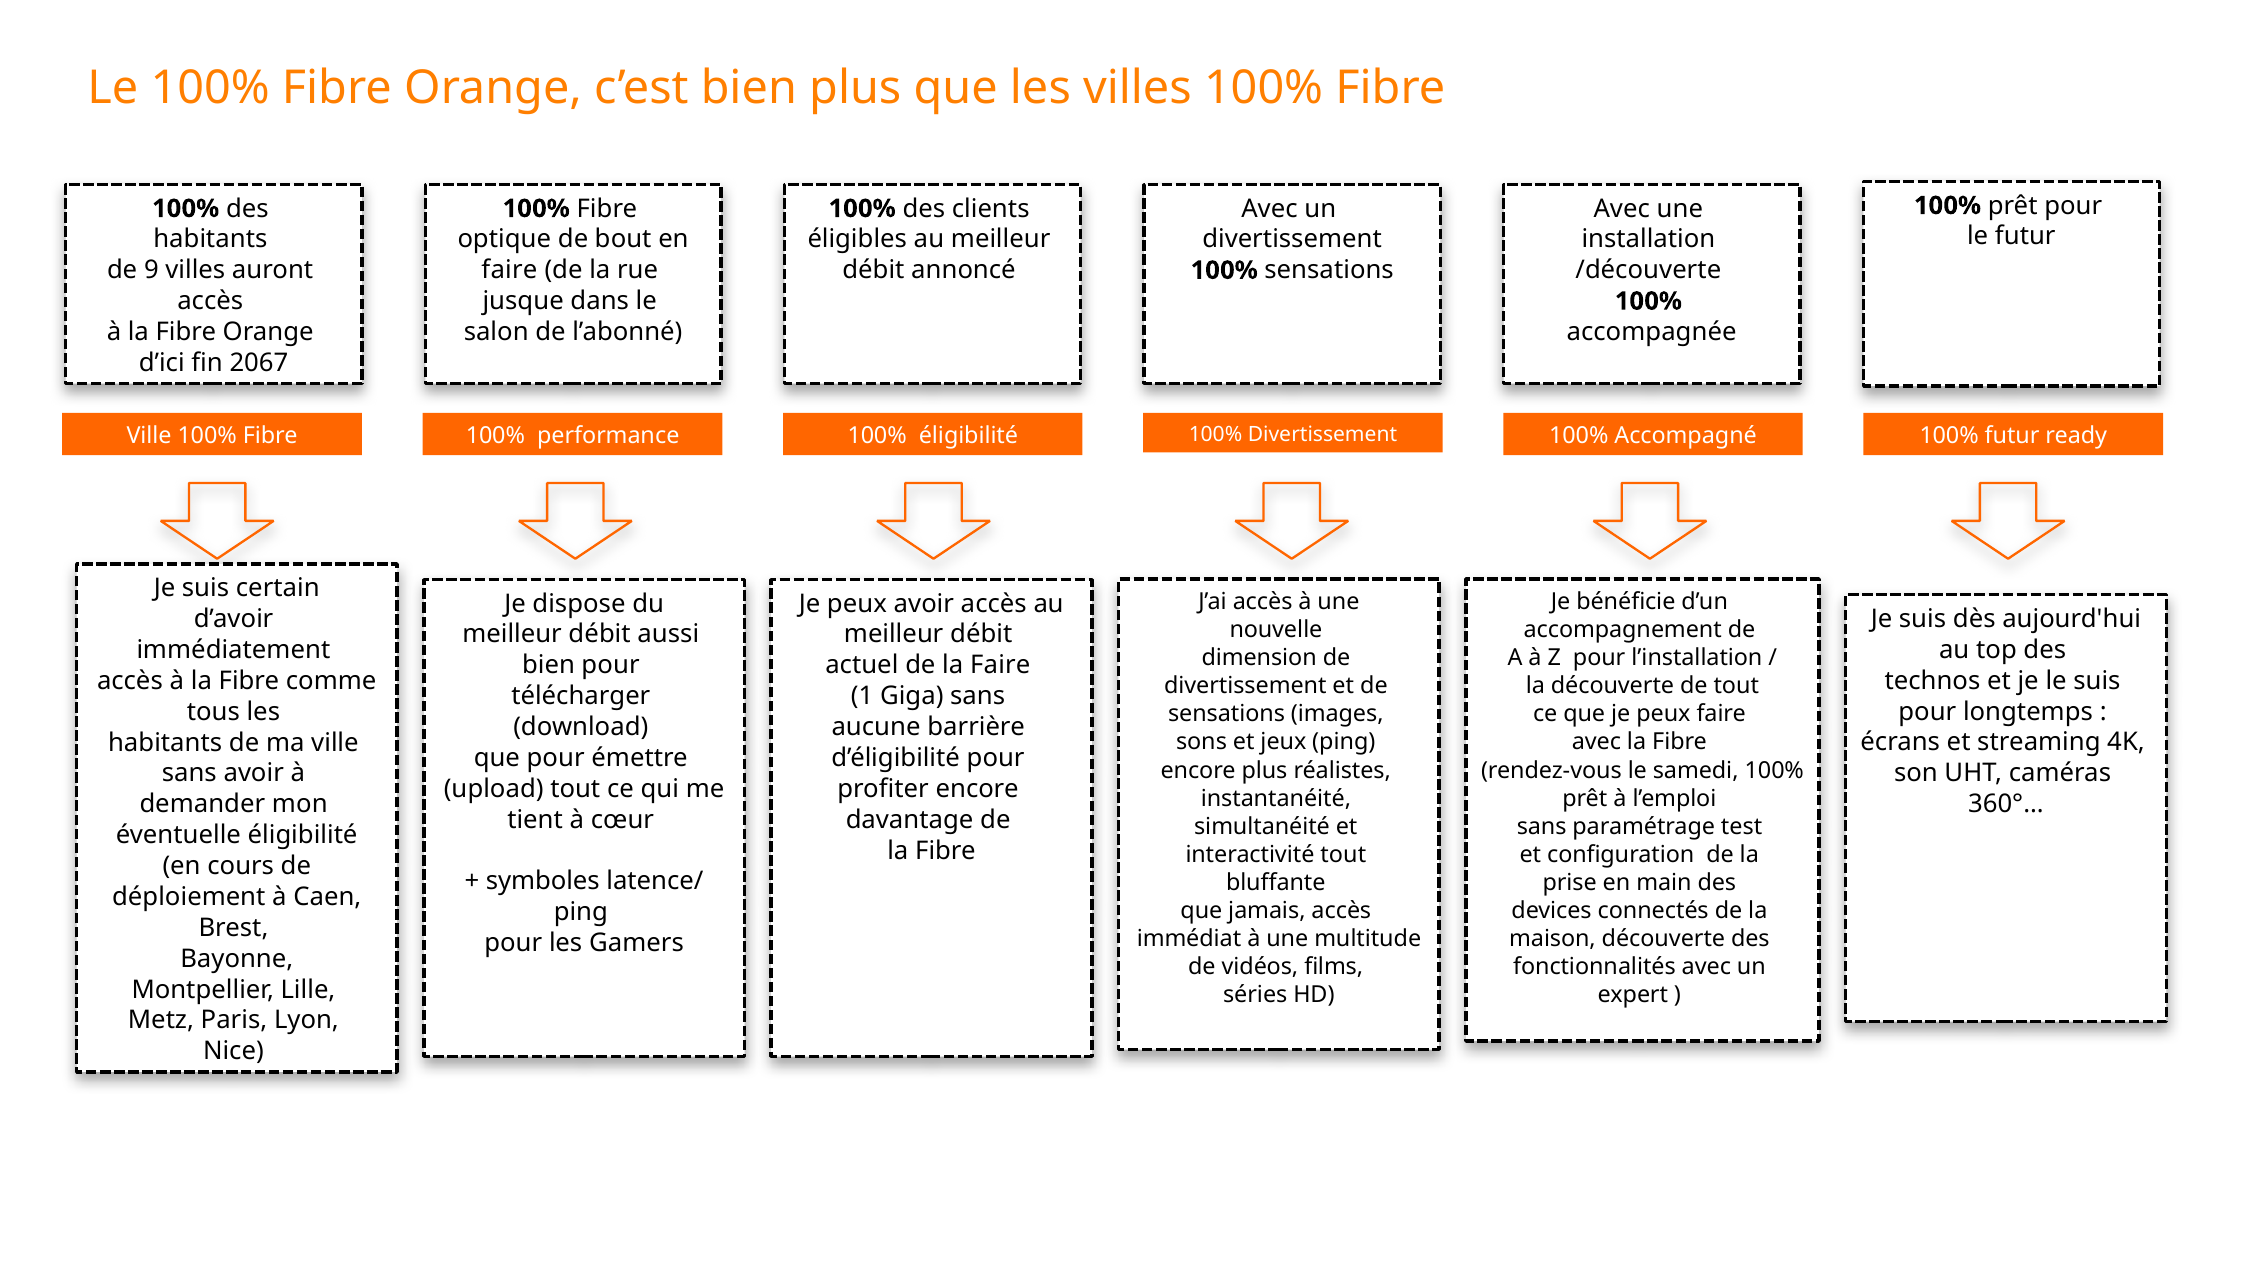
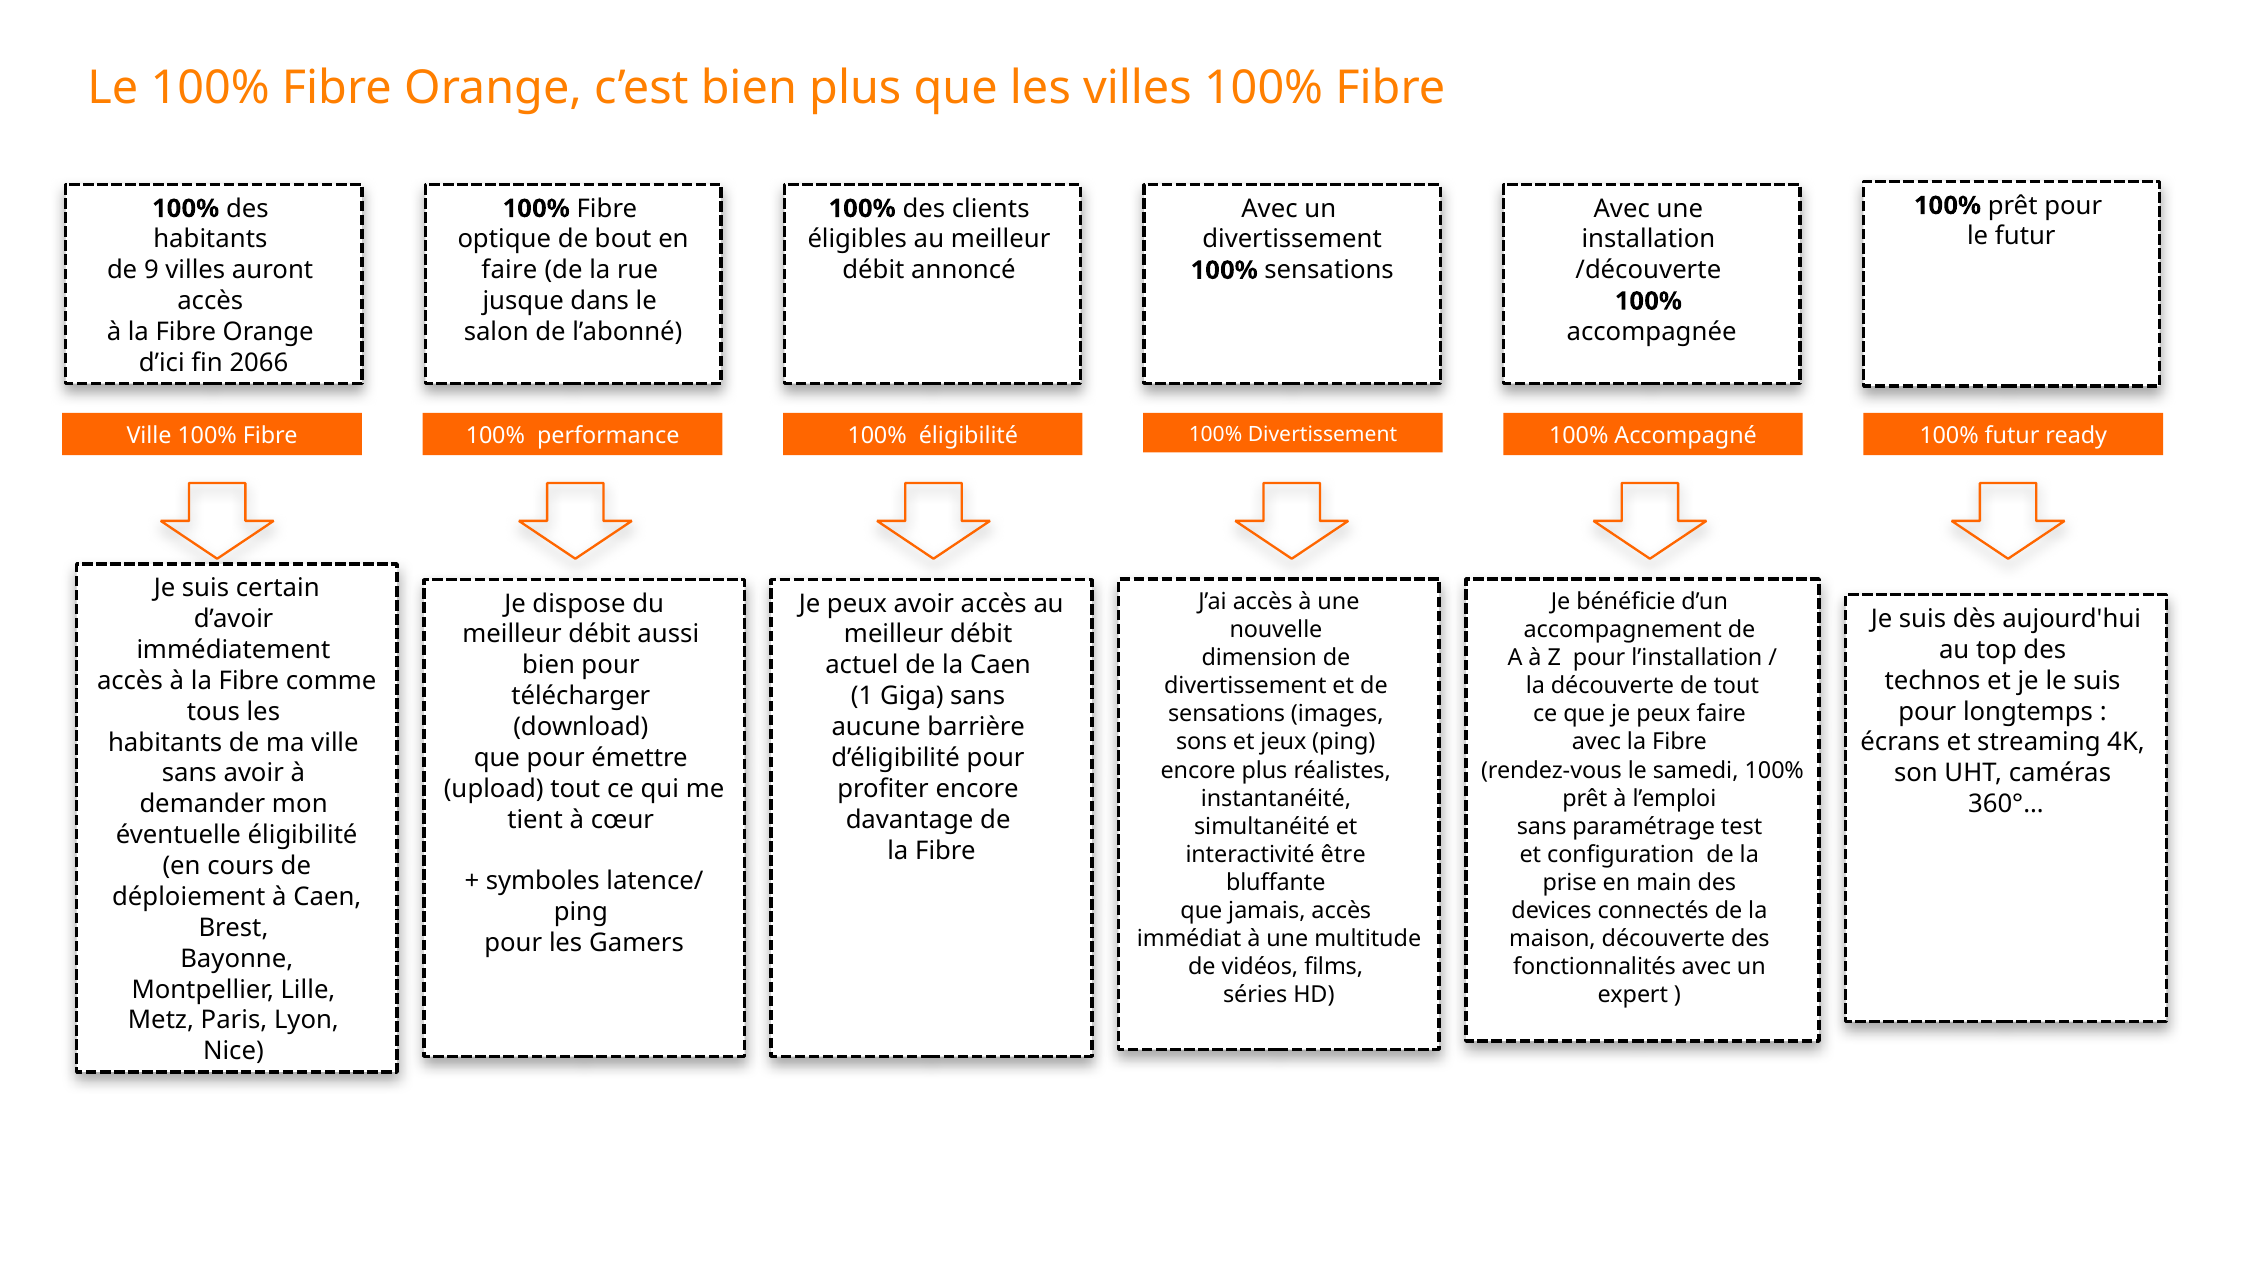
2067: 2067 -> 2066
la Faire: Faire -> Caen
interactivité tout: tout -> être
